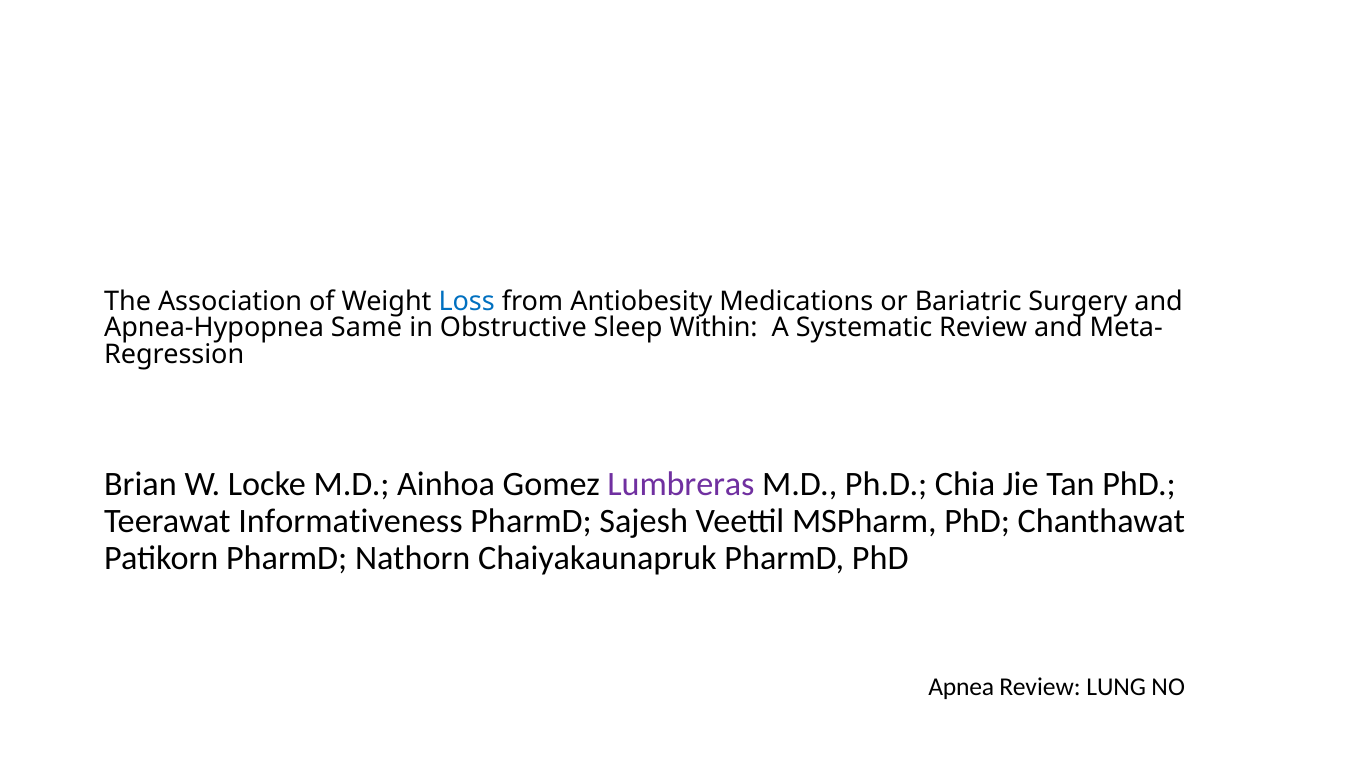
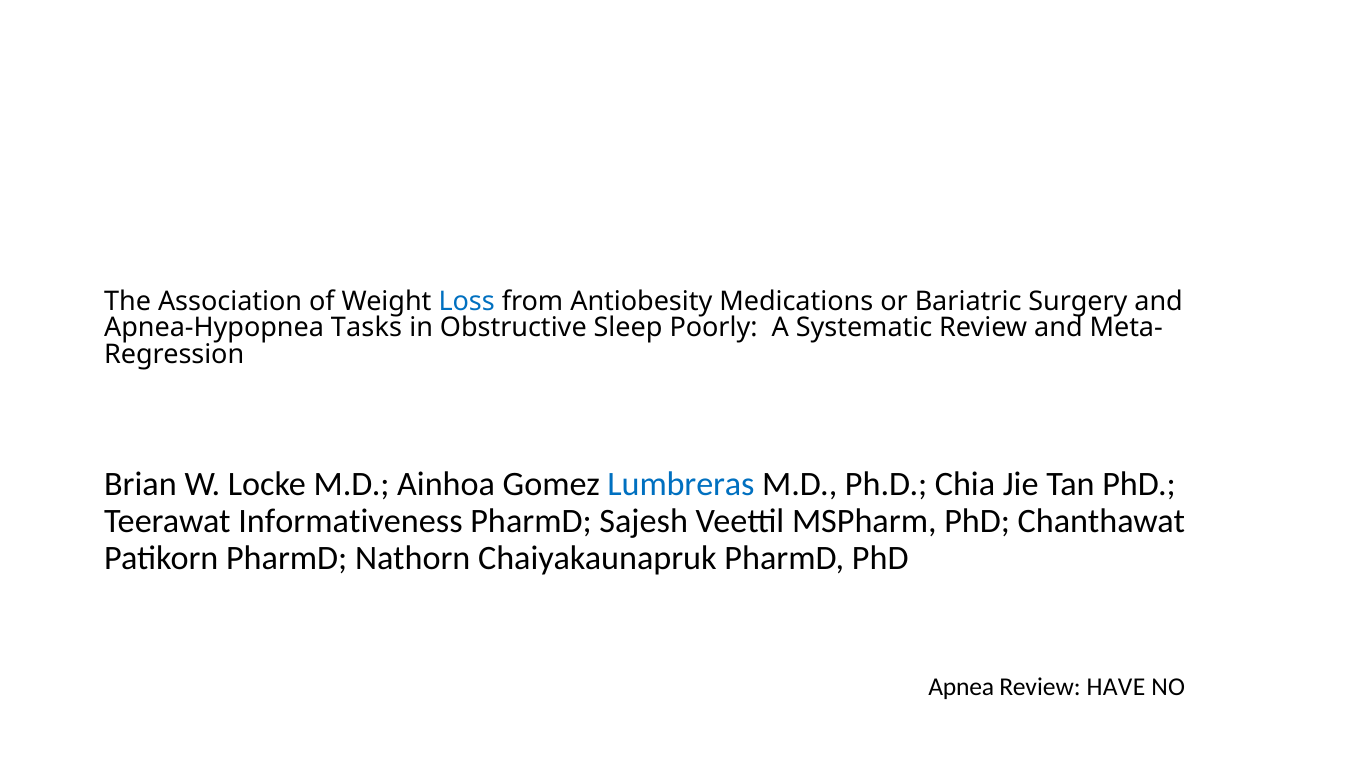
Same: Same -> Tasks
Within: Within -> Poorly
Lumbreras colour: purple -> blue
LUNG: LUNG -> HAVE
